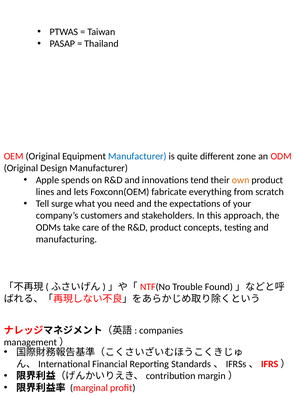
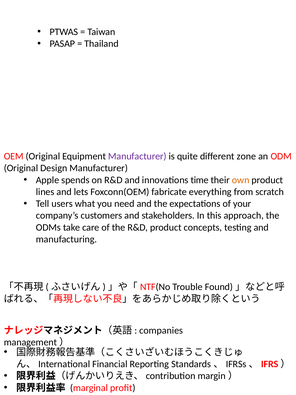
Manufacturer at (137, 156) colour: blue -> purple
tend: tend -> time
surge: surge -> users
